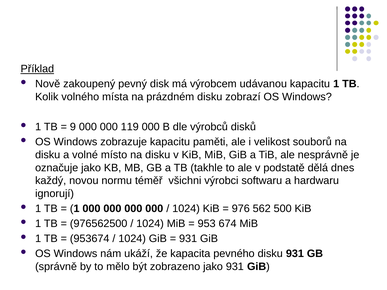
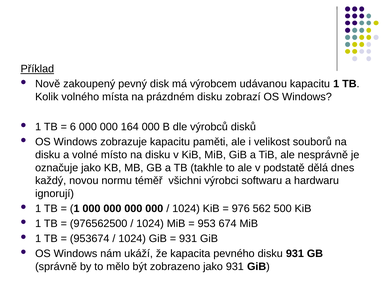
9: 9 -> 6
119: 119 -> 164
